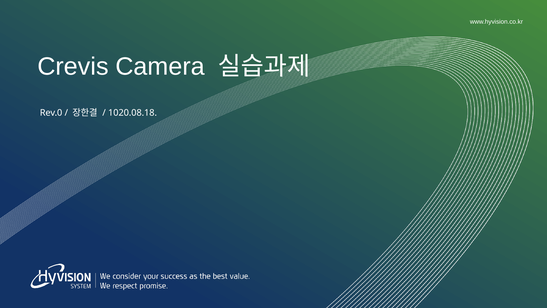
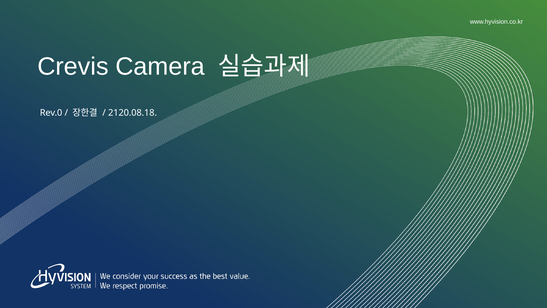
1020.08.18: 1020.08.18 -> 2120.08.18
